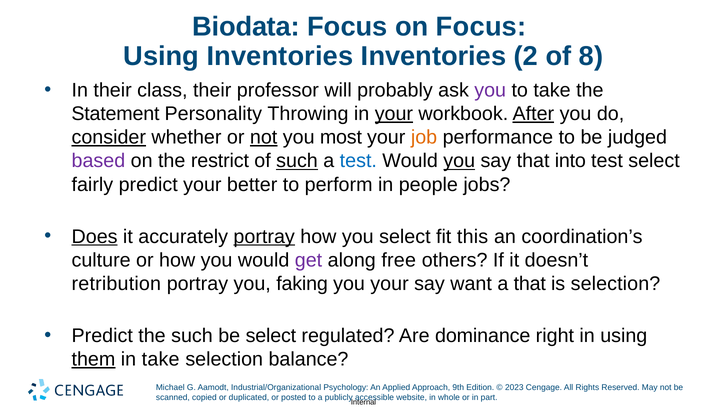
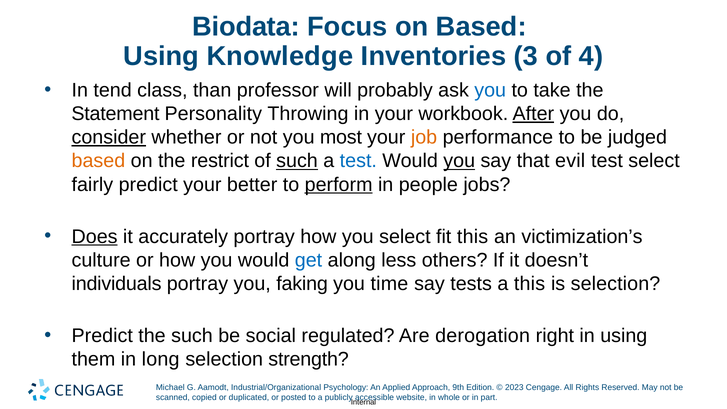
on Focus: Focus -> Based
Using Inventories: Inventories -> Knowledge
2: 2 -> 3
8: 8 -> 4
In their: their -> tend
class their: their -> than
you at (490, 90) colour: purple -> blue
your at (394, 114) underline: present -> none
not at (264, 137) underline: present -> none
based at (98, 161) colour: purple -> orange
into: into -> evil
perform underline: none -> present
portray at (264, 236) underline: present -> none
coordination’s: coordination’s -> victimization’s
get colour: purple -> blue
free: free -> less
retribution: retribution -> individuals
you your: your -> time
want: want -> tests
a that: that -> this
be select: select -> social
dominance: dominance -> derogation
them underline: present -> none
in take: take -> long
balance: balance -> strength
